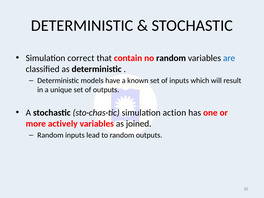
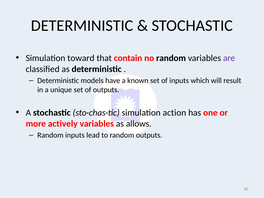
correct: correct -> toward
are colour: blue -> purple
joined: joined -> allows
